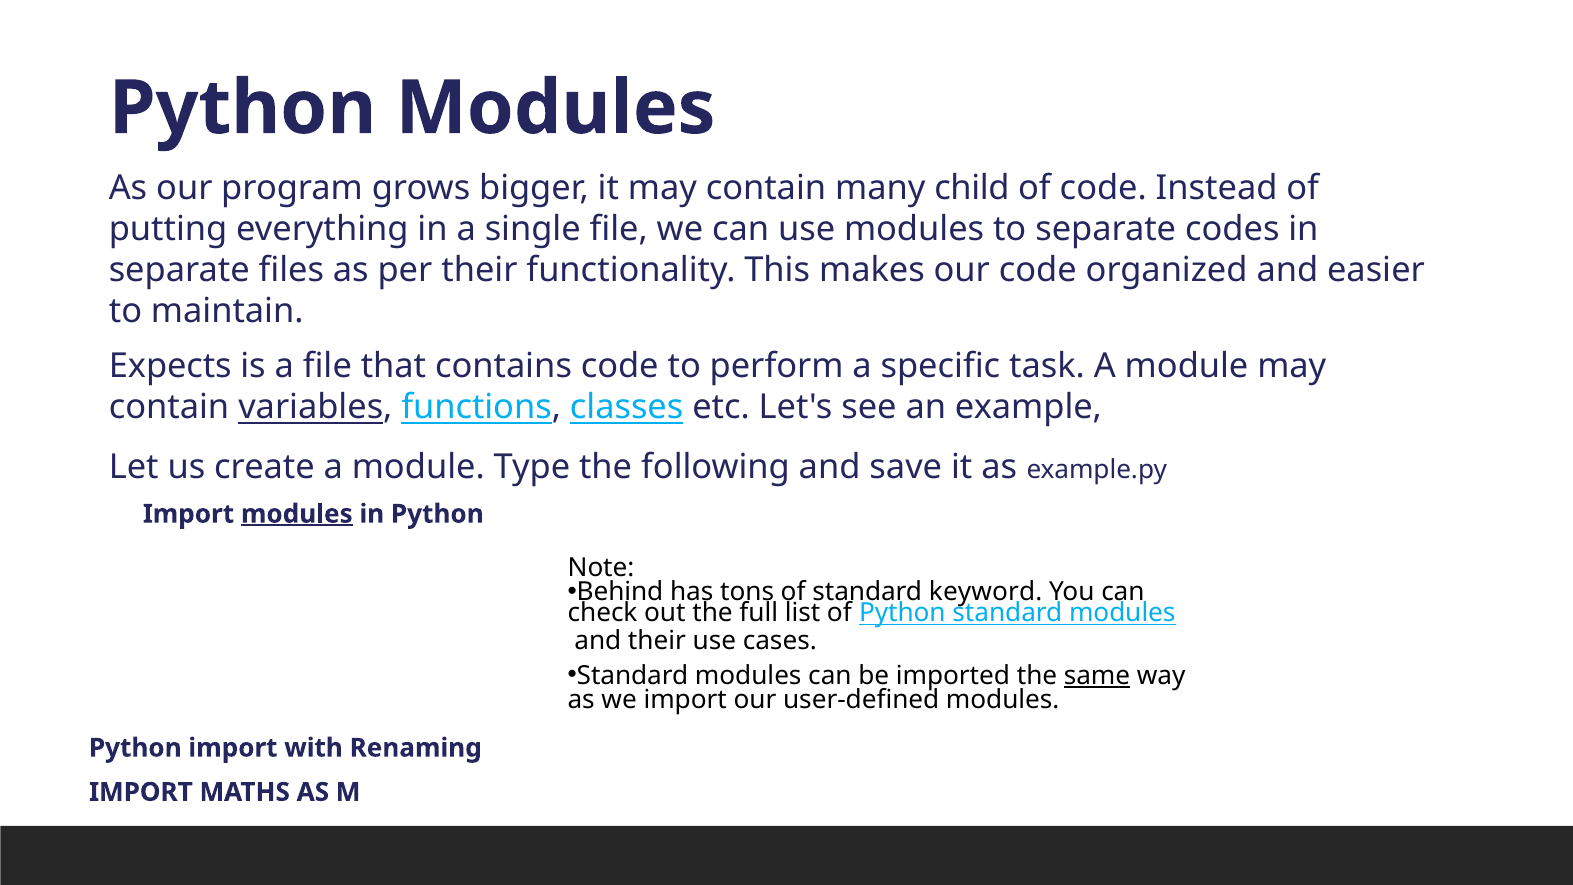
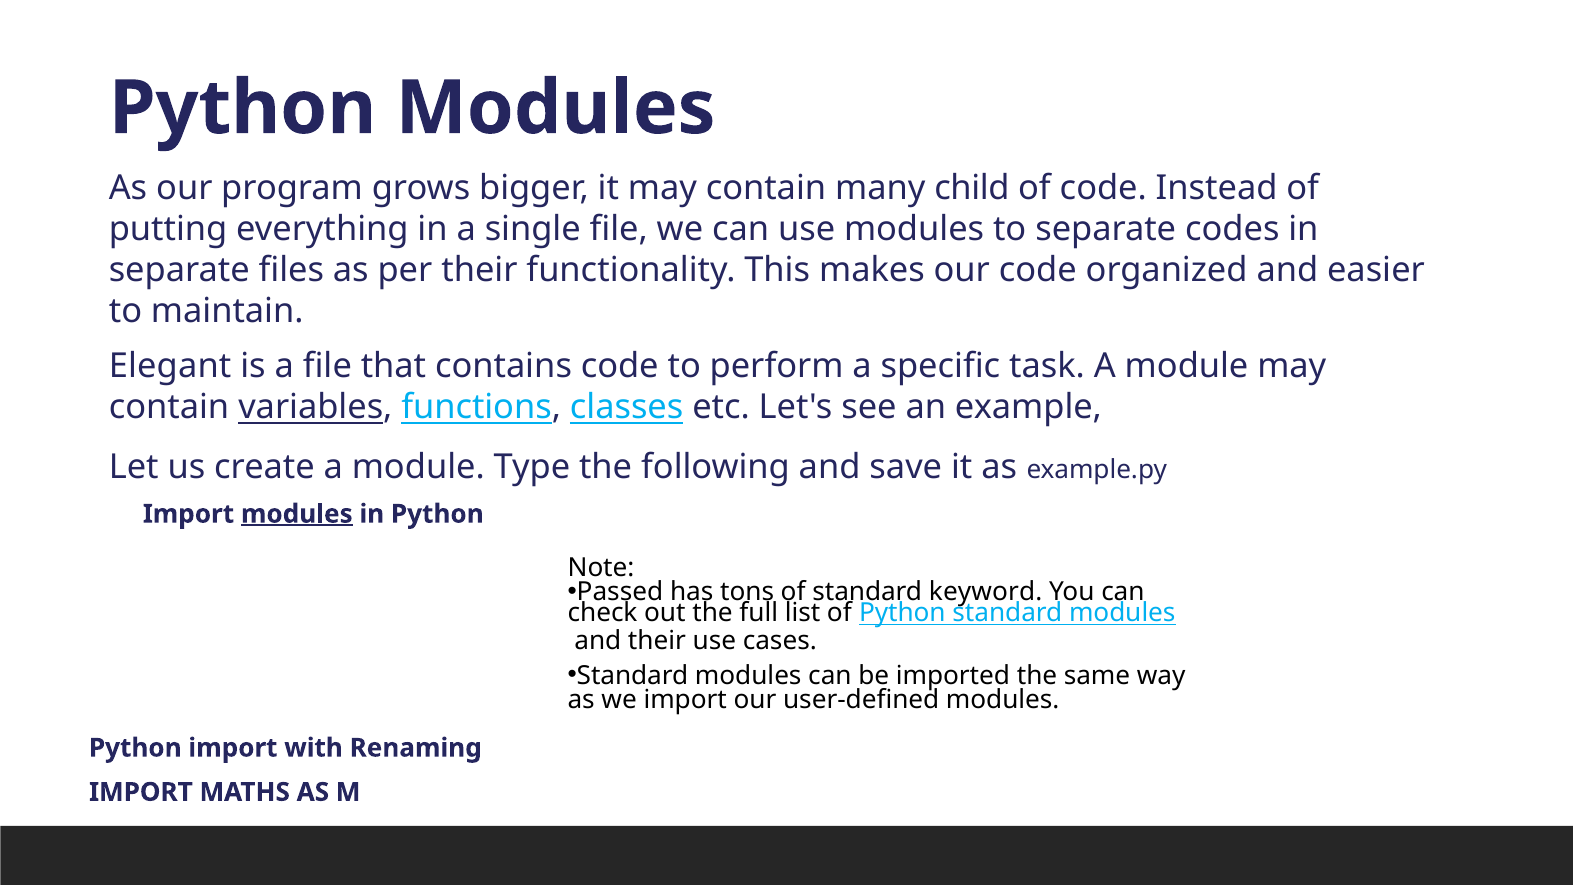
Expects: Expects -> Elegant
Behind: Behind -> Passed
same underline: present -> none
